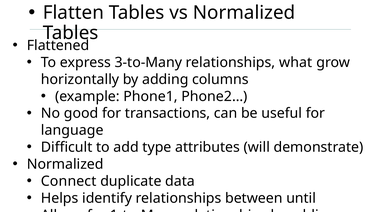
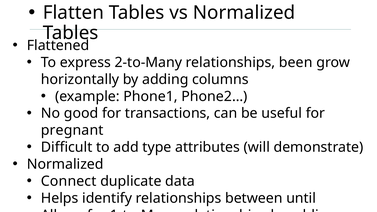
3-to-Many: 3-to-Many -> 2-to-Many
what: what -> been
language: language -> pregnant
